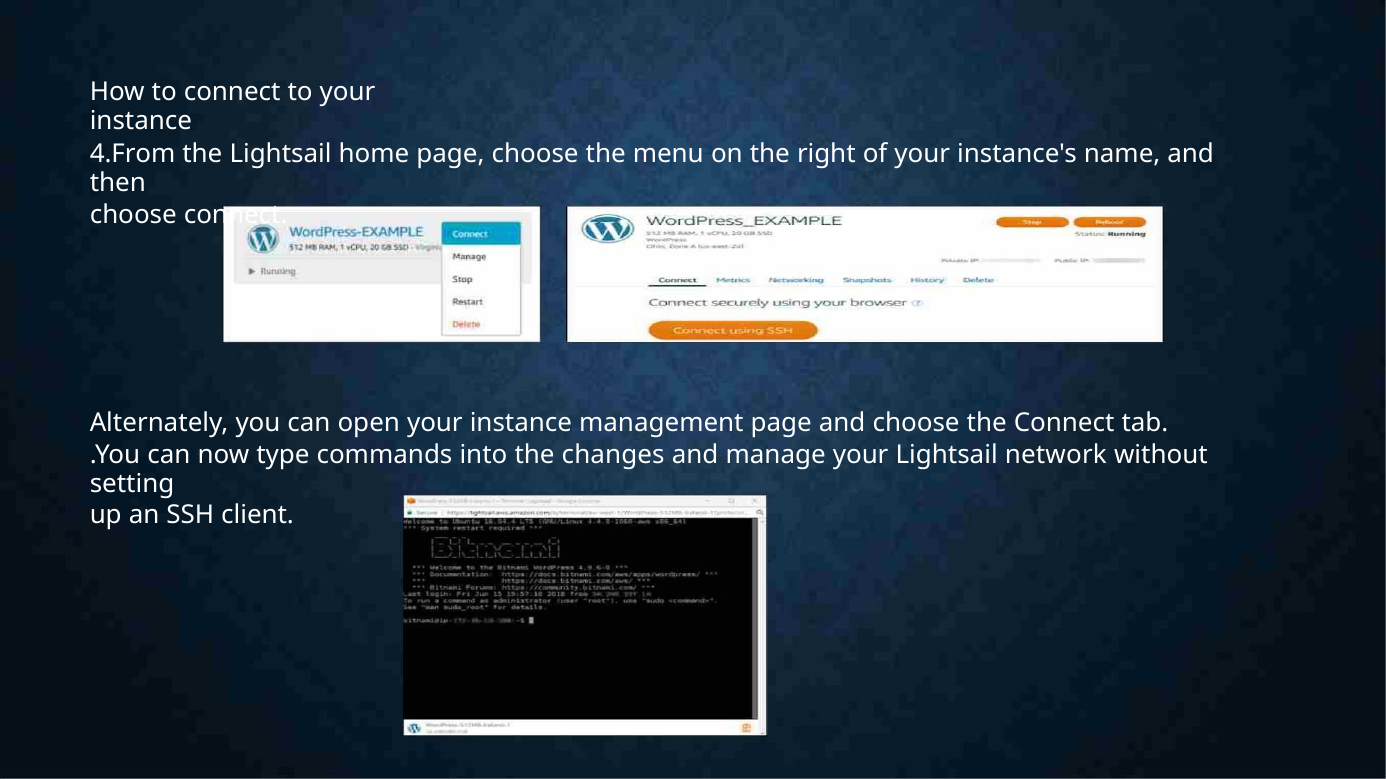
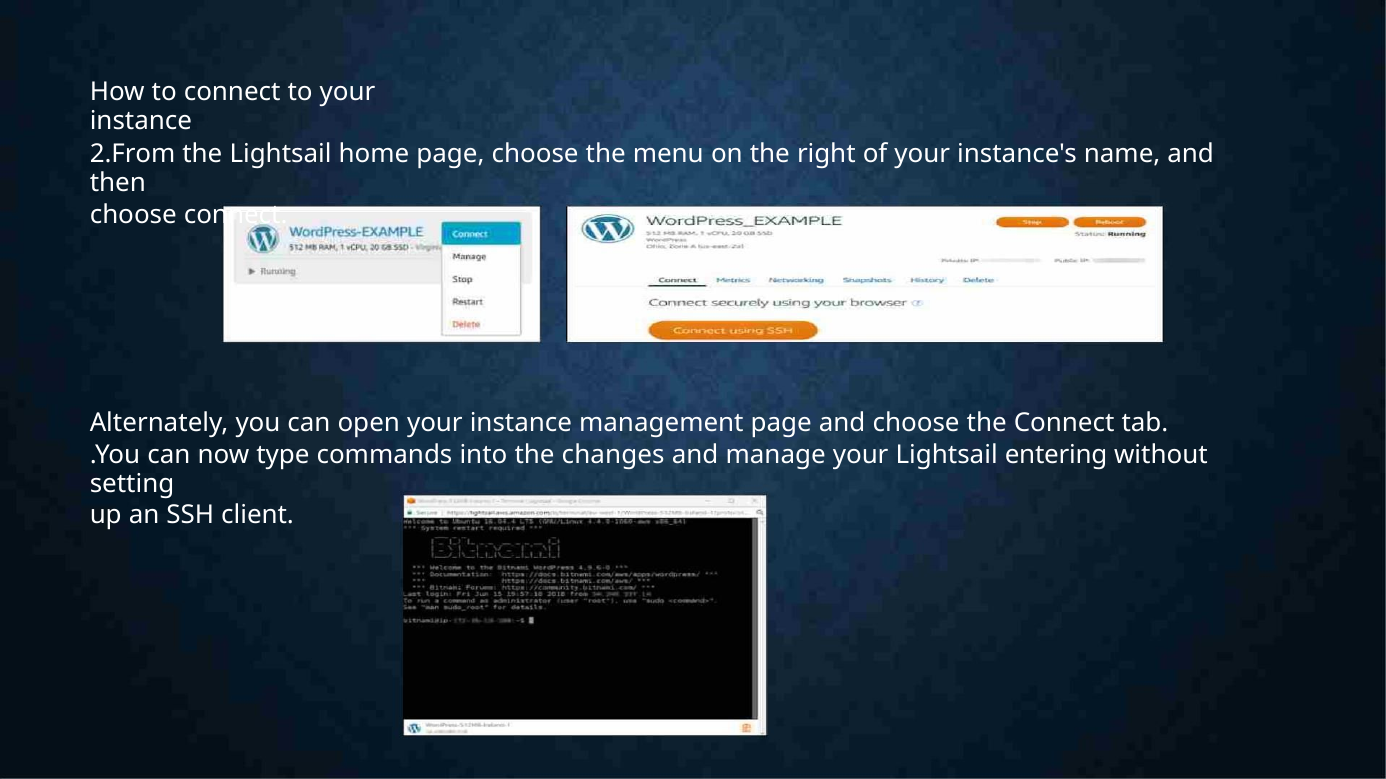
4.From: 4.From -> 2.From
network: network -> entering
